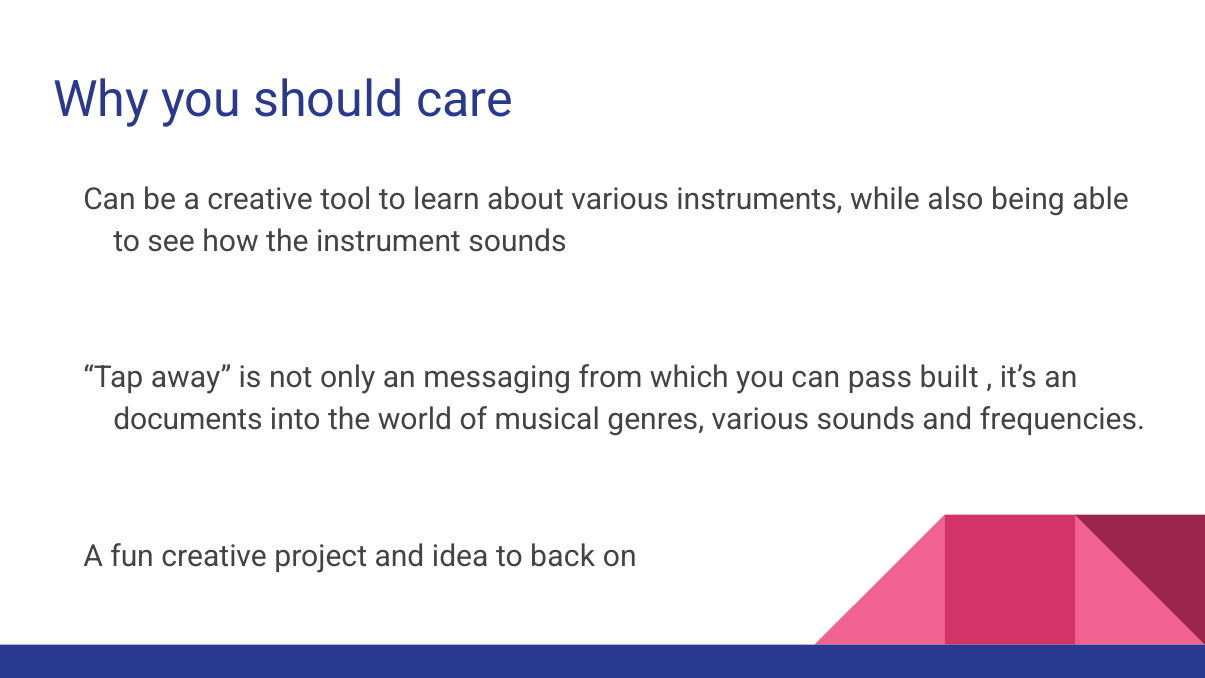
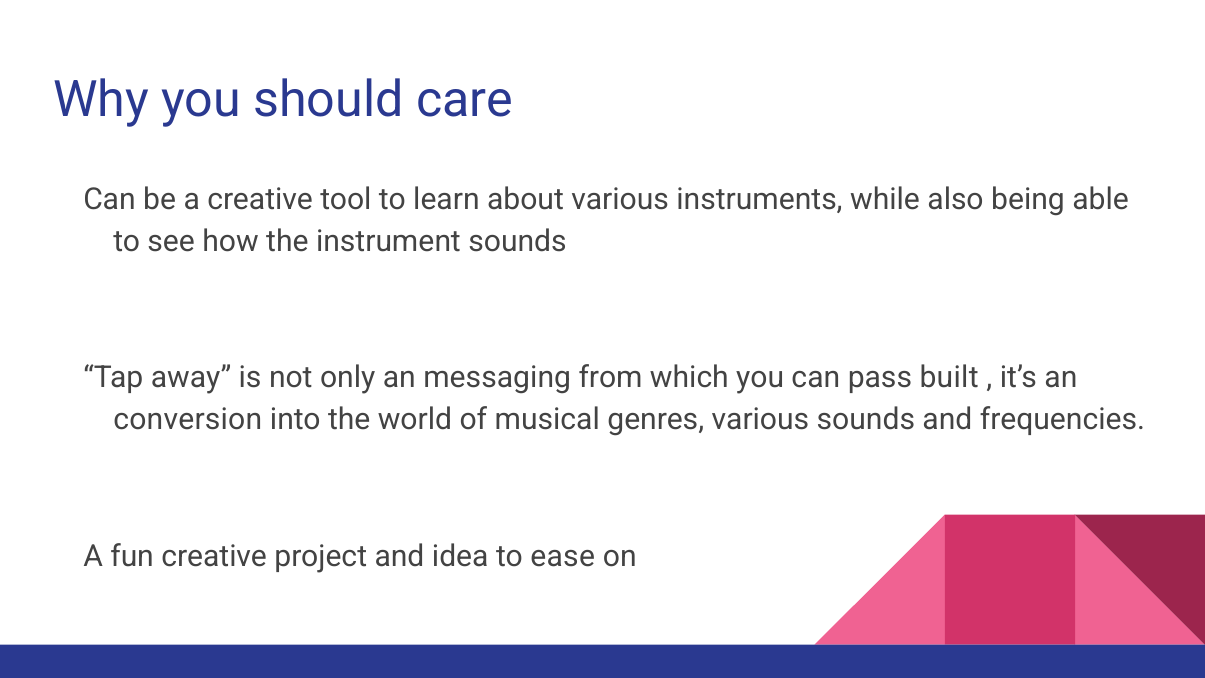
documents: documents -> conversion
back: back -> ease
